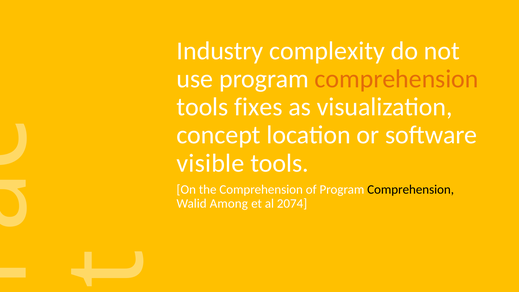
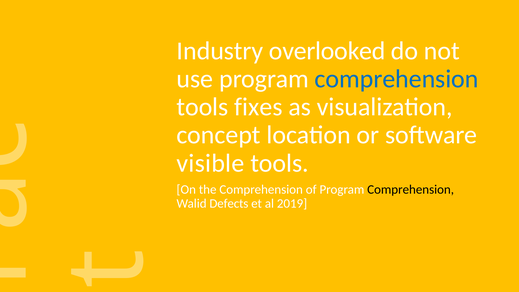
complexity: complexity -> overlooked
comprehension at (397, 79) colour: orange -> blue
Among: Among -> Defects
2074: 2074 -> 2019
